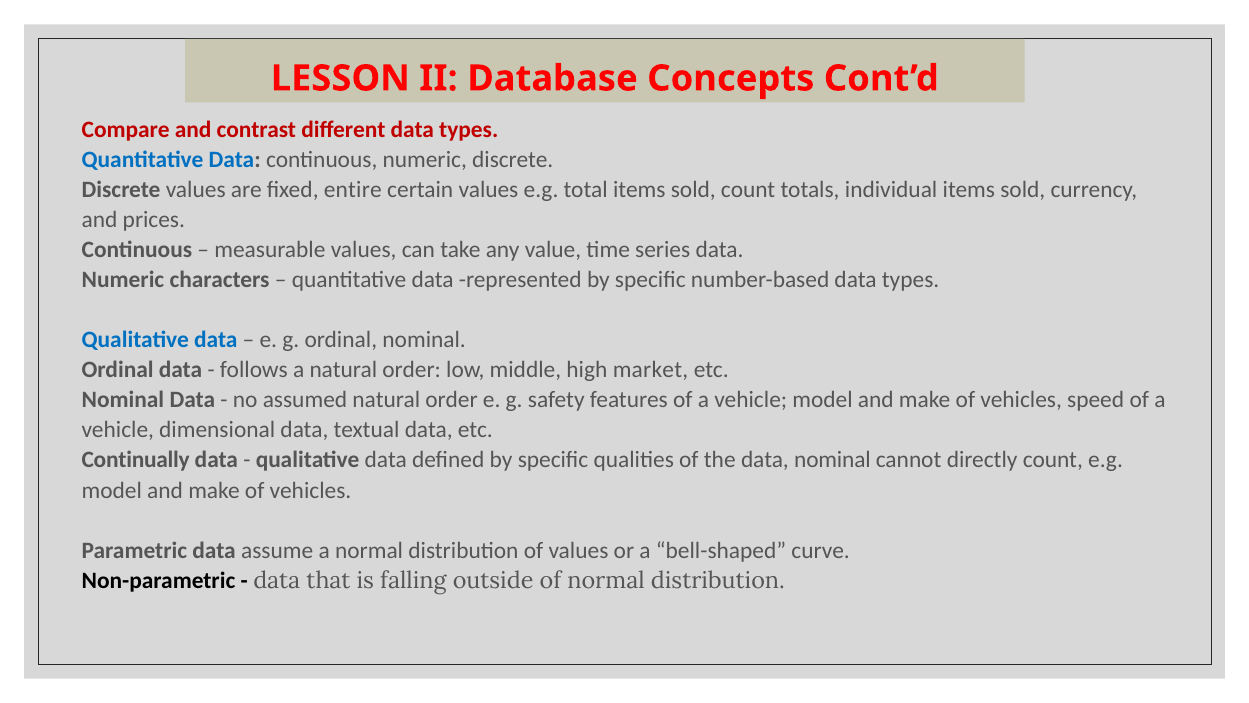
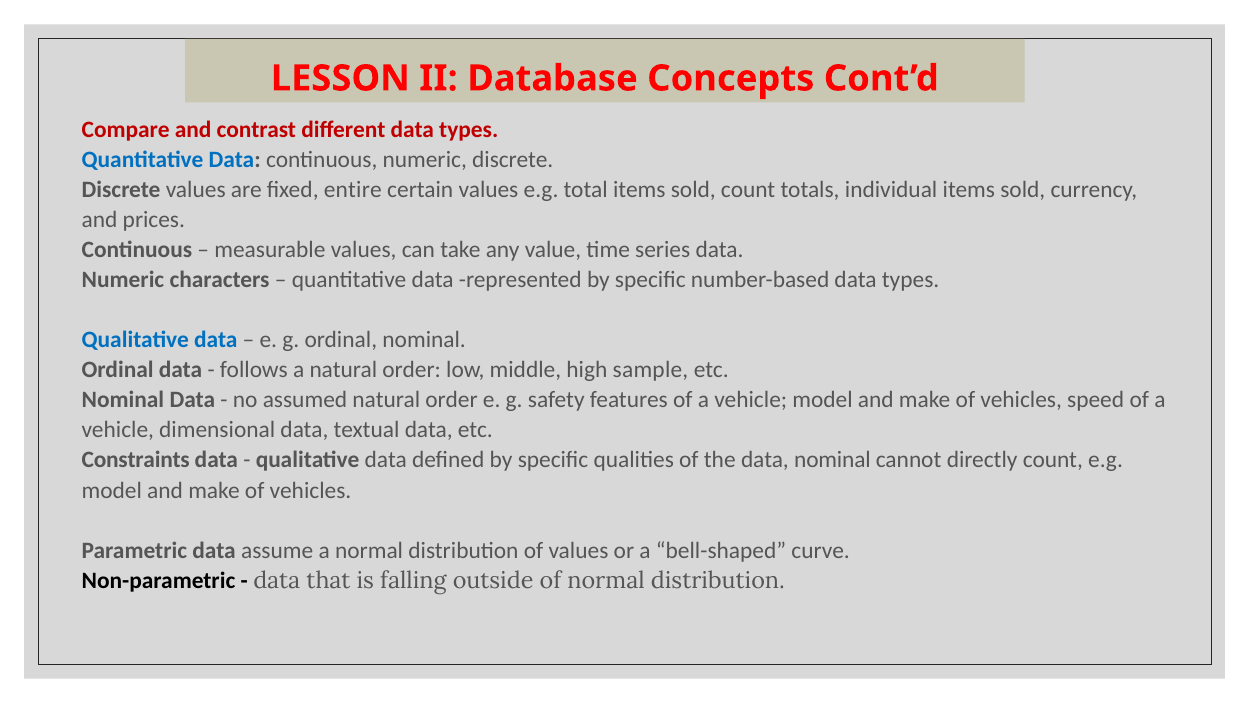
market: market -> sample
Continually: Continually -> Constraints
